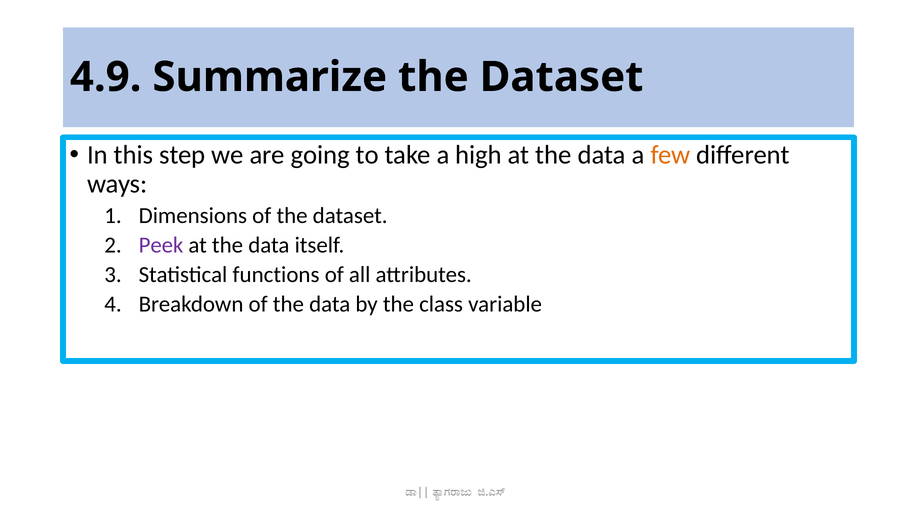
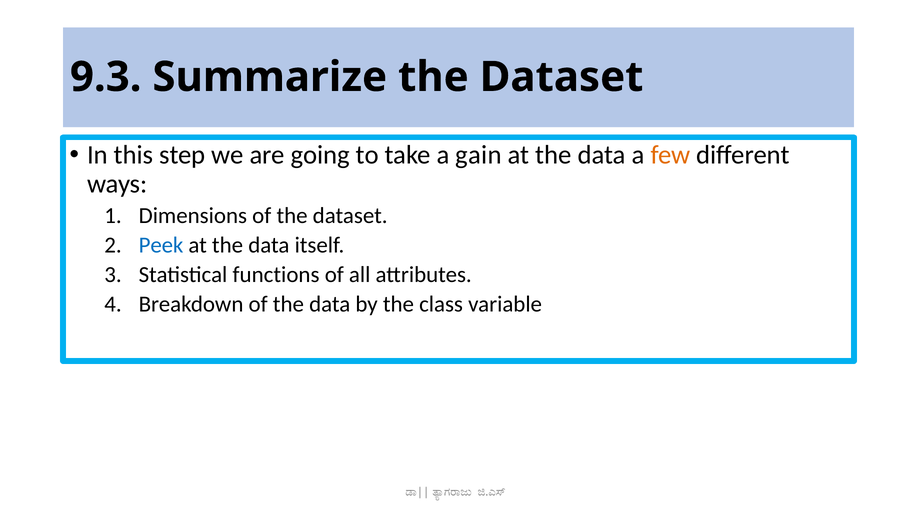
4.9: 4.9 -> 9.3
high: high -> gain
Peek colour: purple -> blue
